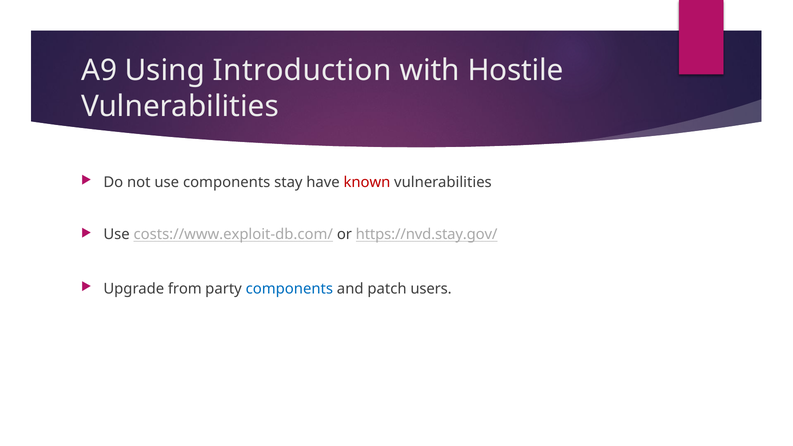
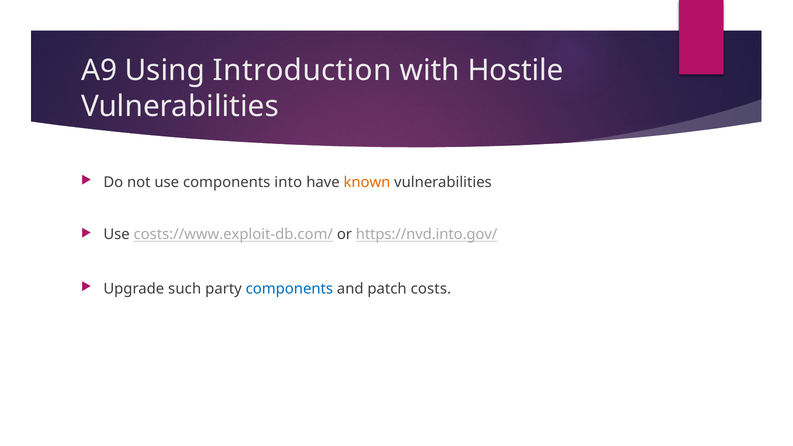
stay: stay -> into
known colour: red -> orange
https://nvd.stay.gov/: https://nvd.stay.gov/ -> https://nvd.into.gov/
from: from -> such
users: users -> costs
